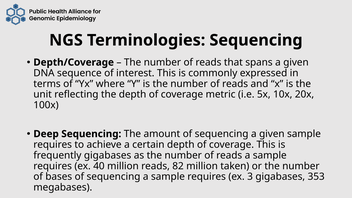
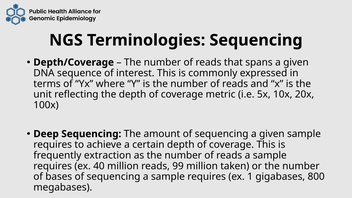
frequently gigabases: gigabases -> extraction
82: 82 -> 99
3: 3 -> 1
353: 353 -> 800
